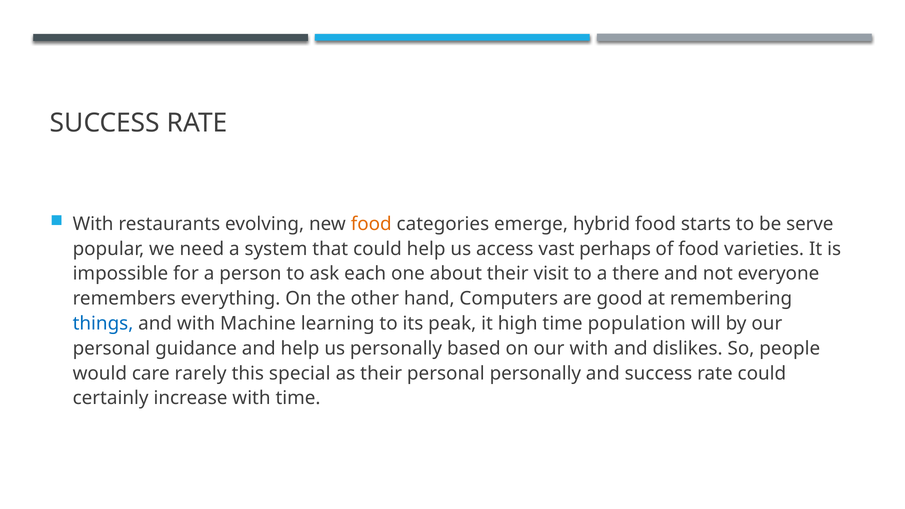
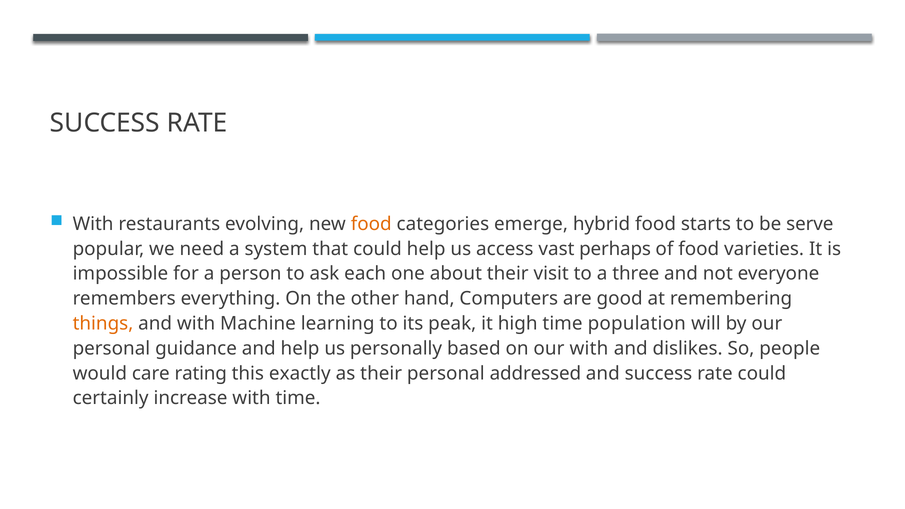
there: there -> three
things colour: blue -> orange
rarely: rarely -> rating
special: special -> exactly
personal personally: personally -> addressed
